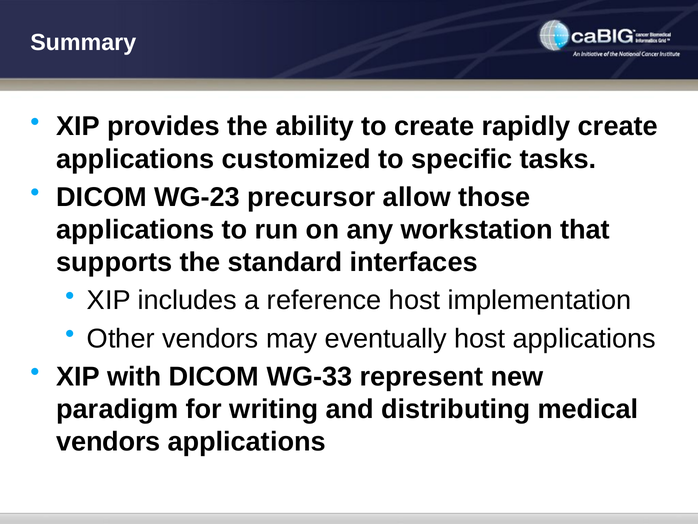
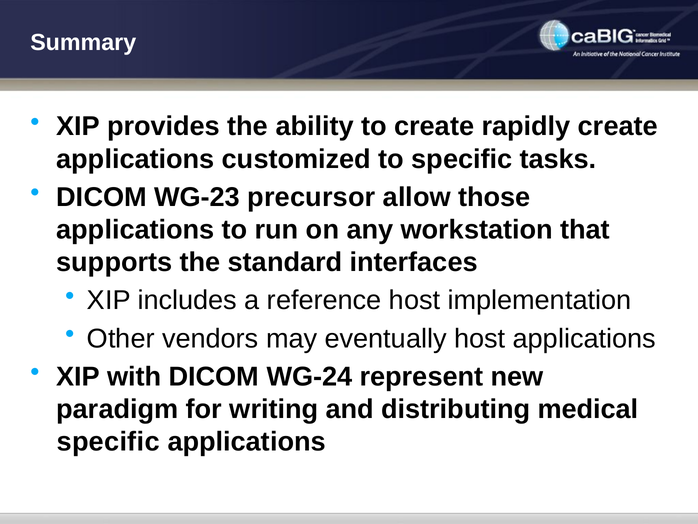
WG-33: WG-33 -> WG-24
vendors at (108, 441): vendors -> specific
